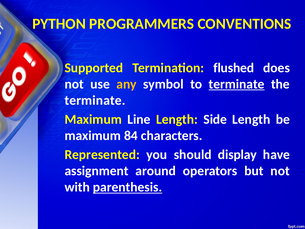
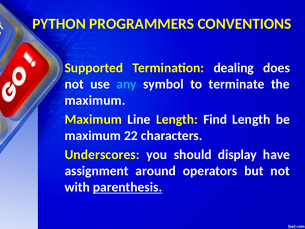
flushed: flushed -> dealing
any colour: yellow -> light blue
terminate at (237, 84) underline: present -> none
terminate at (95, 100): terminate -> maximum
Side: Side -> Find
84: 84 -> 22
Represented: Represented -> Underscores
